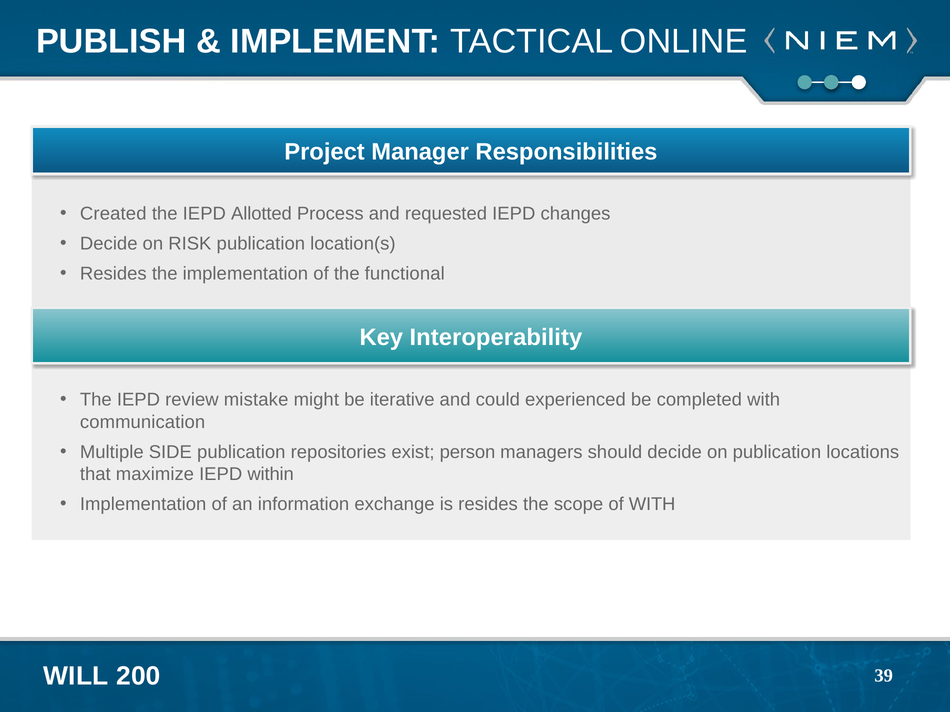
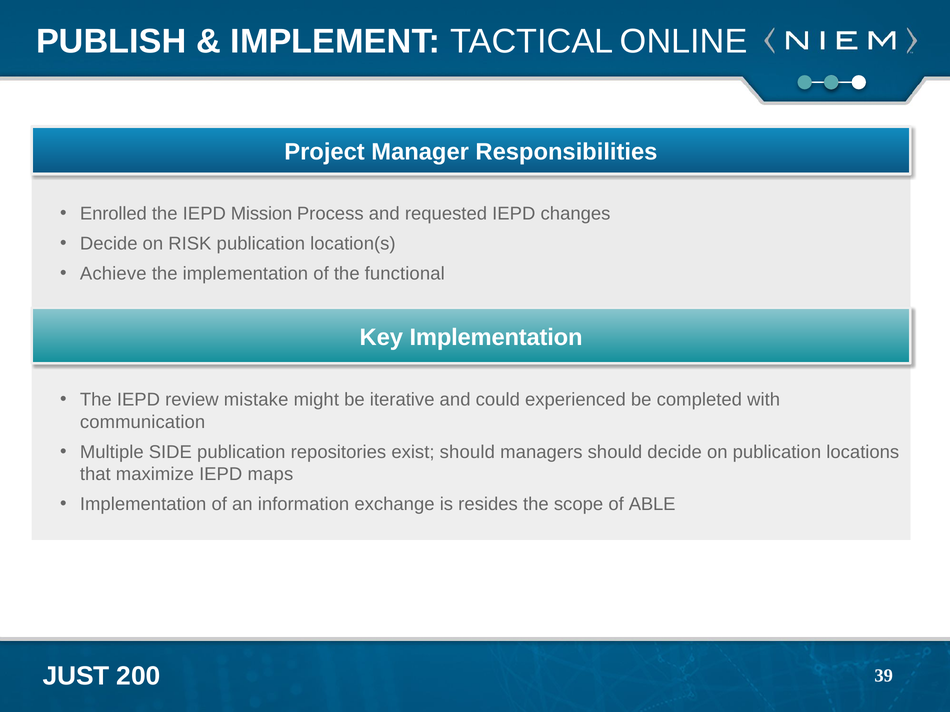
Created: Created -> Enrolled
Allotted: Allotted -> Mission
Resides at (113, 274): Resides -> Achieve
Key Interoperability: Interoperability -> Implementation
exist person: person -> should
within: within -> maps
of WITH: WITH -> ABLE
WILL: WILL -> JUST
